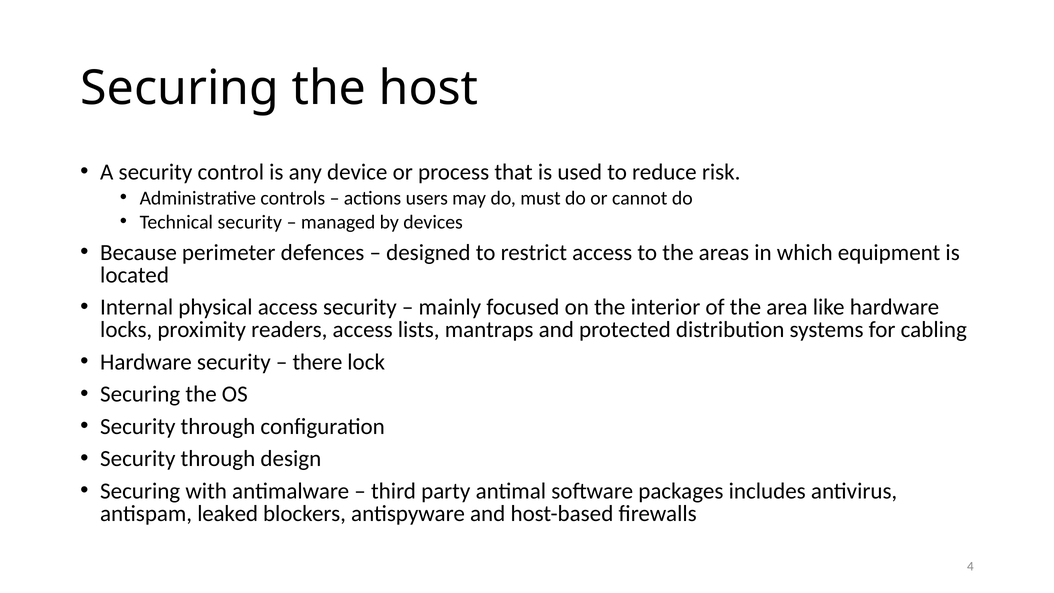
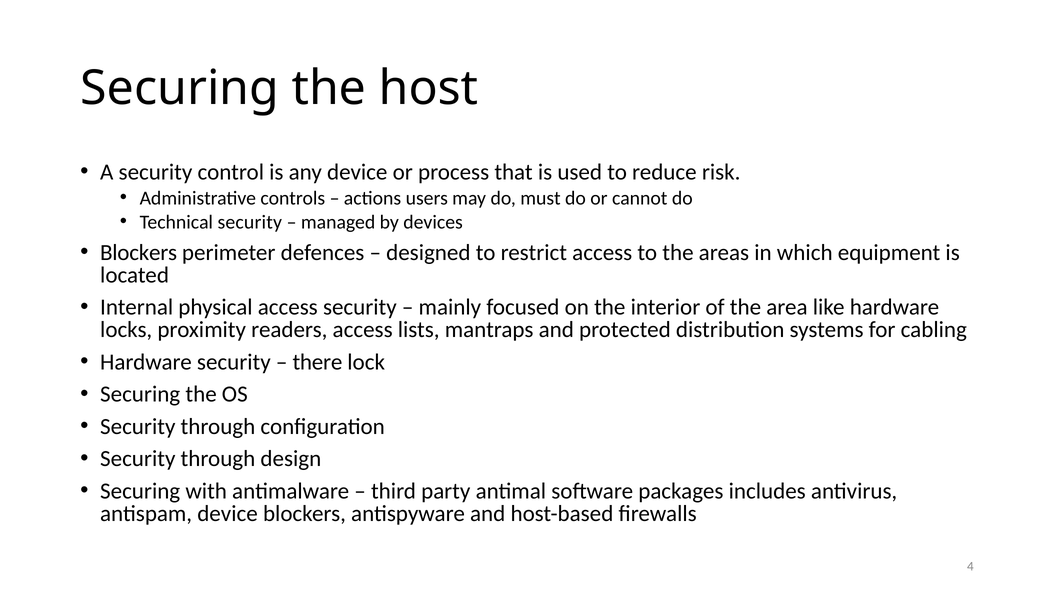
Because at (138, 253): Because -> Blockers
antispam leaked: leaked -> device
